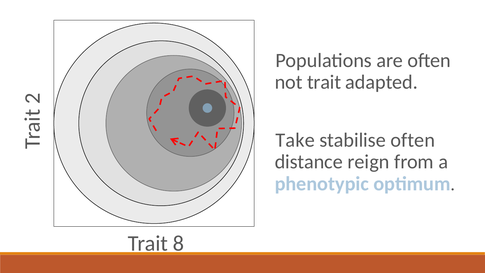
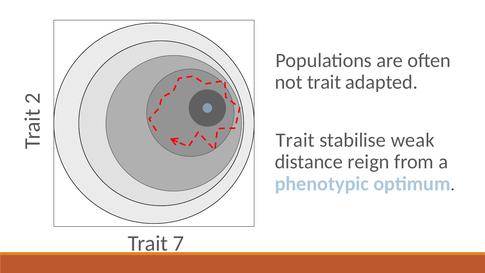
Take at (295, 140): Take -> Trait
stabilise often: often -> weak
8: 8 -> 7
